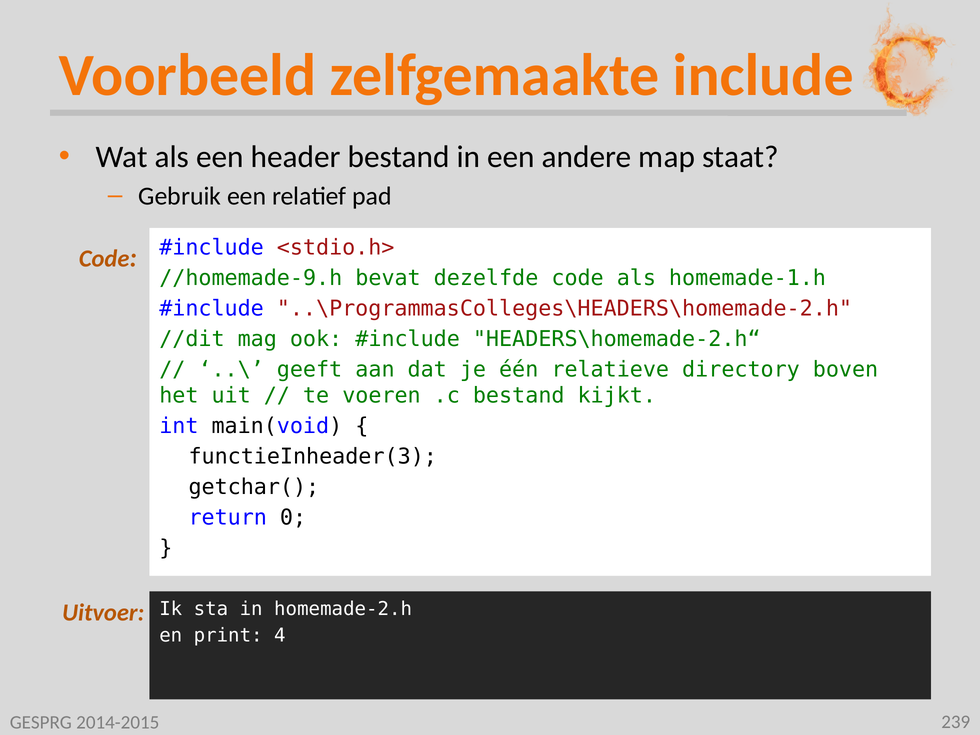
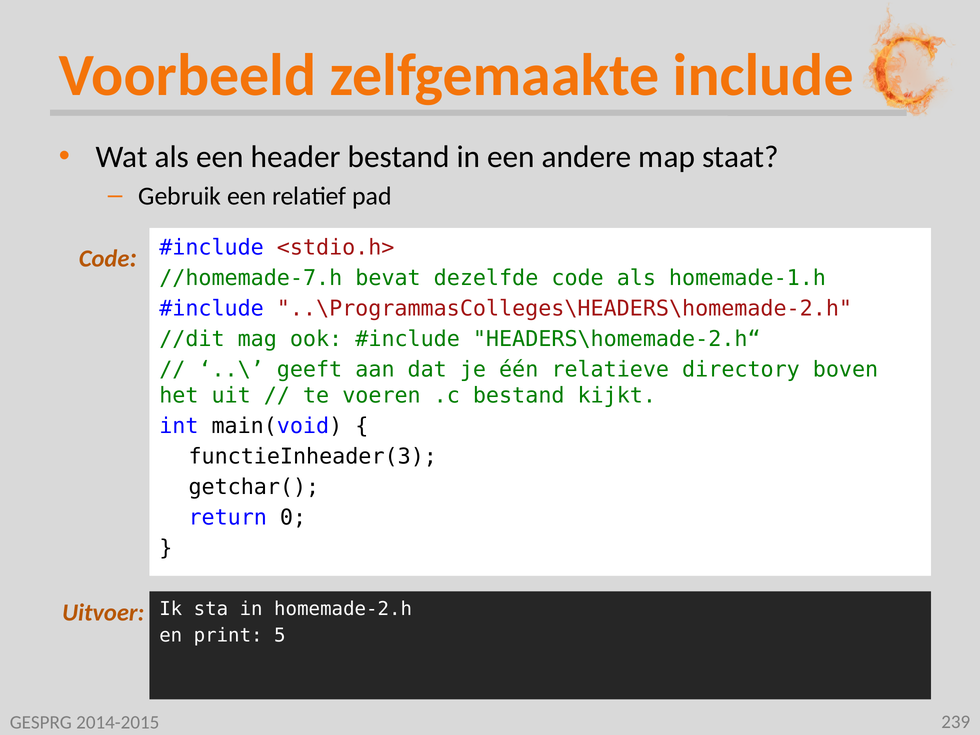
//homemade-9.h: //homemade-9.h -> //homemade-7.h
4: 4 -> 5
